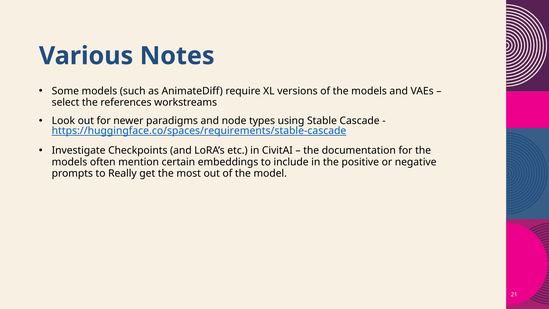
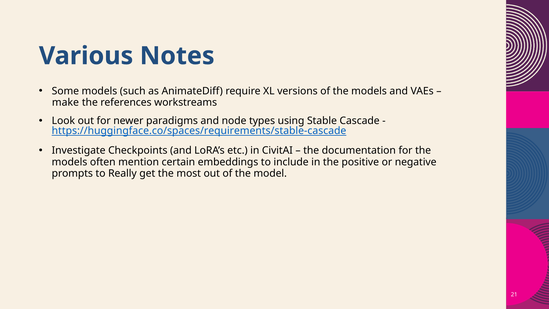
select: select -> make
